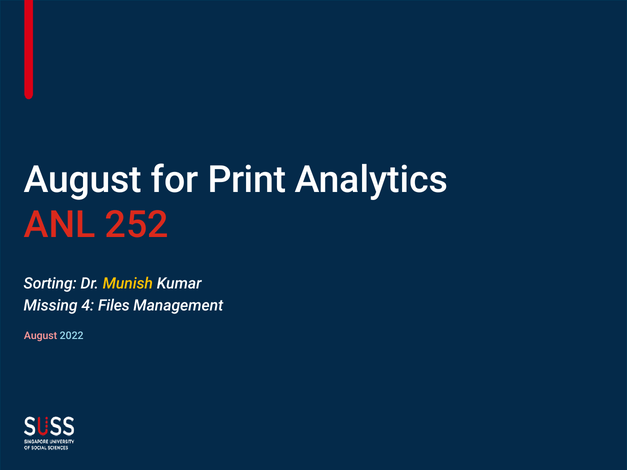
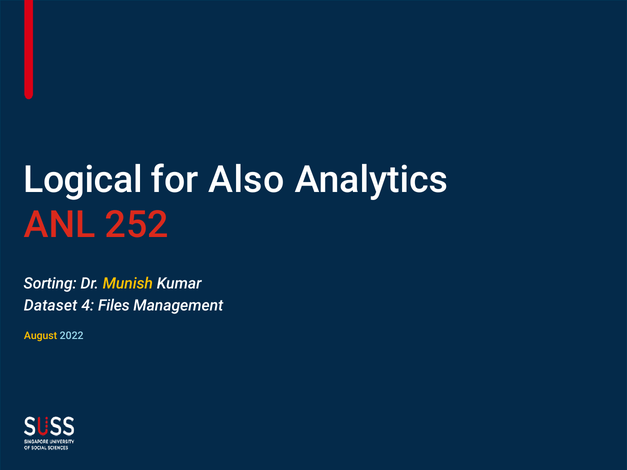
August at (83, 180): August -> Logical
Print: Print -> Also
Missing: Missing -> Dataset
August at (41, 336) colour: pink -> yellow
